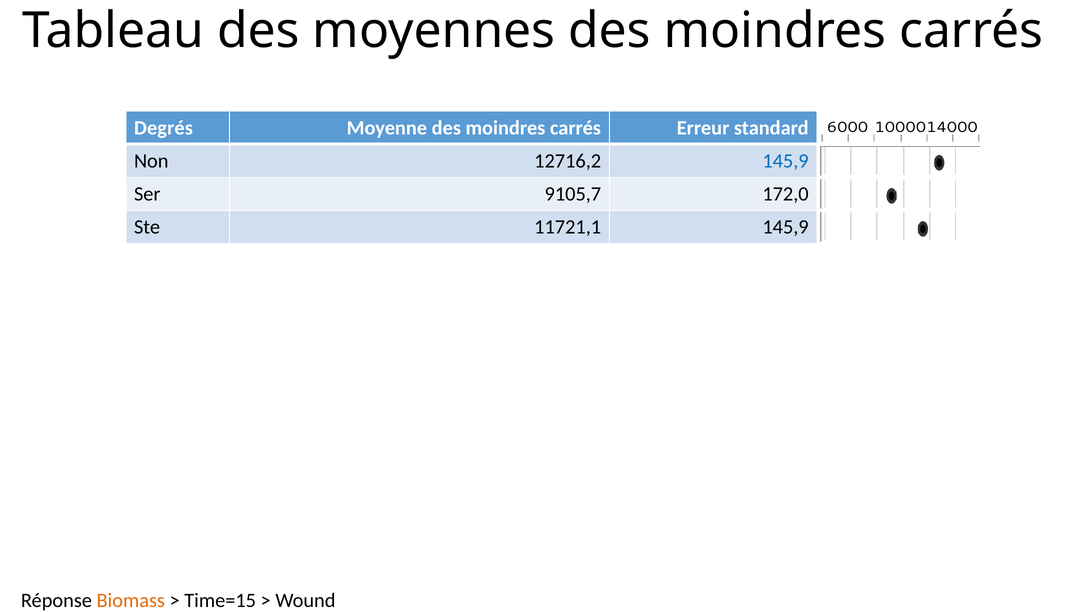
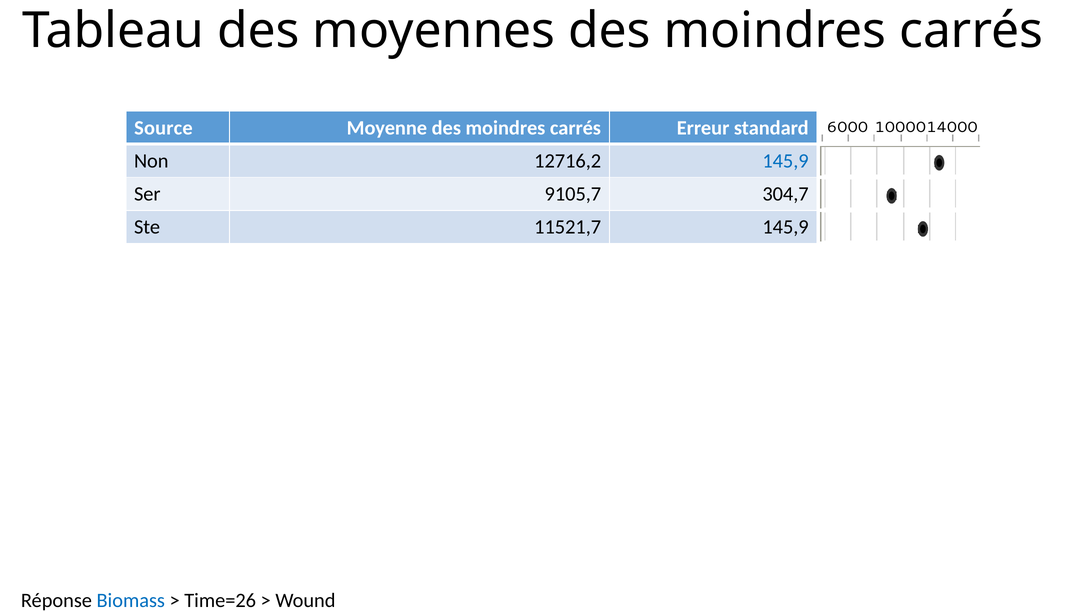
Degrés: Degrés -> Source
172,0: 172,0 -> 304,7
11721,1: 11721,1 -> 11521,7
Biomass colour: orange -> blue
Time=15: Time=15 -> Time=26
